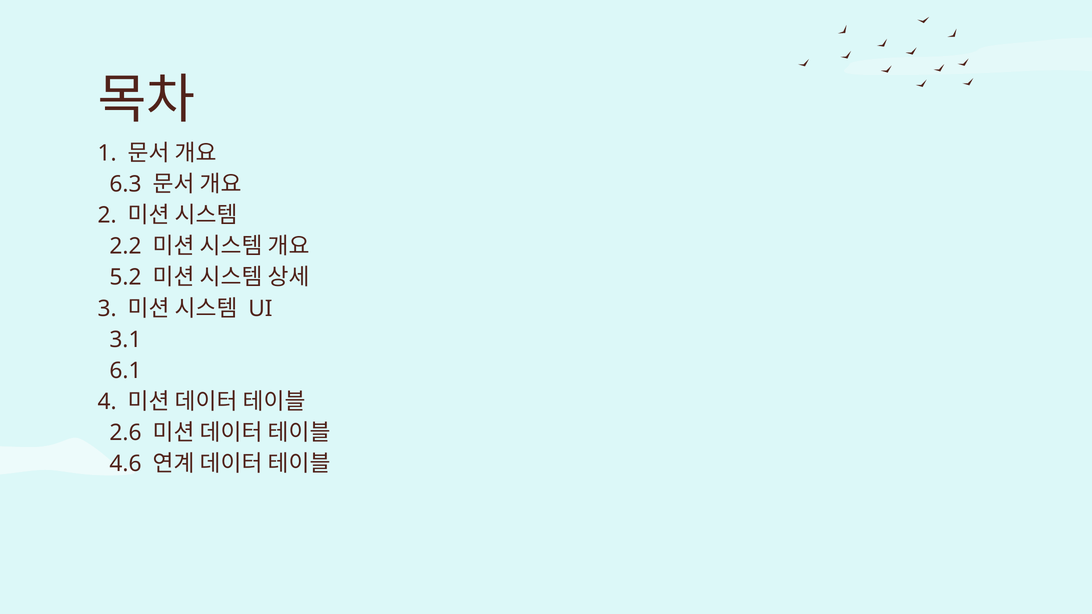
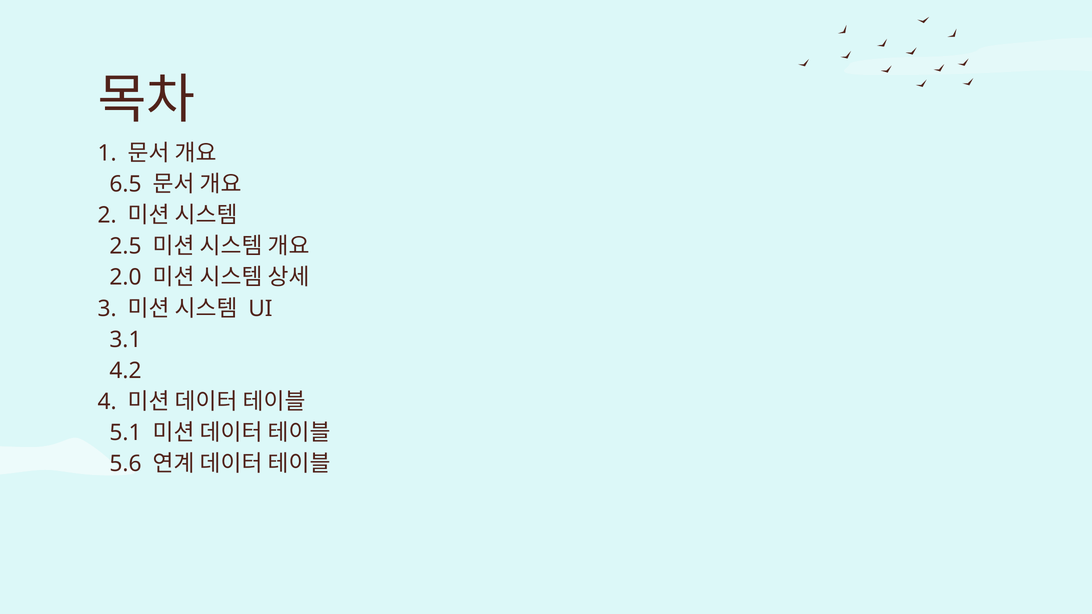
6.3: 6.3 -> 6.5
2.2: 2.2 -> 2.5
5.2: 5.2 -> 2.0
6.1: 6.1 -> 4.2
2.6: 2.6 -> 5.1
4.6: 4.6 -> 5.6
